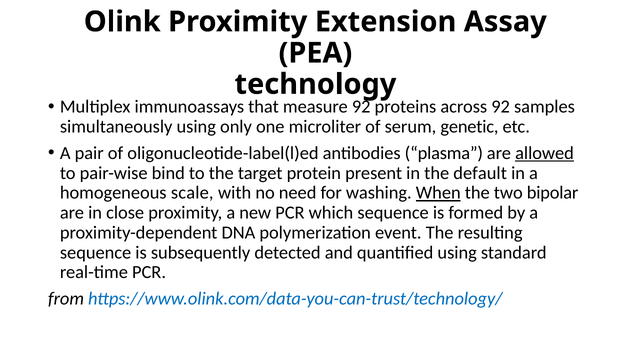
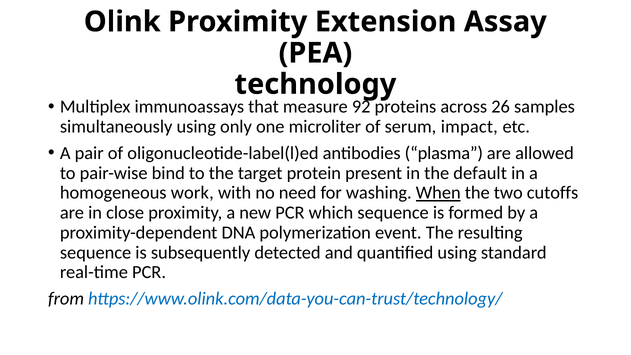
across 92: 92 -> 26
genetic: genetic -> impact
allowed underline: present -> none
scale: scale -> work
bipolar: bipolar -> cutoffs
